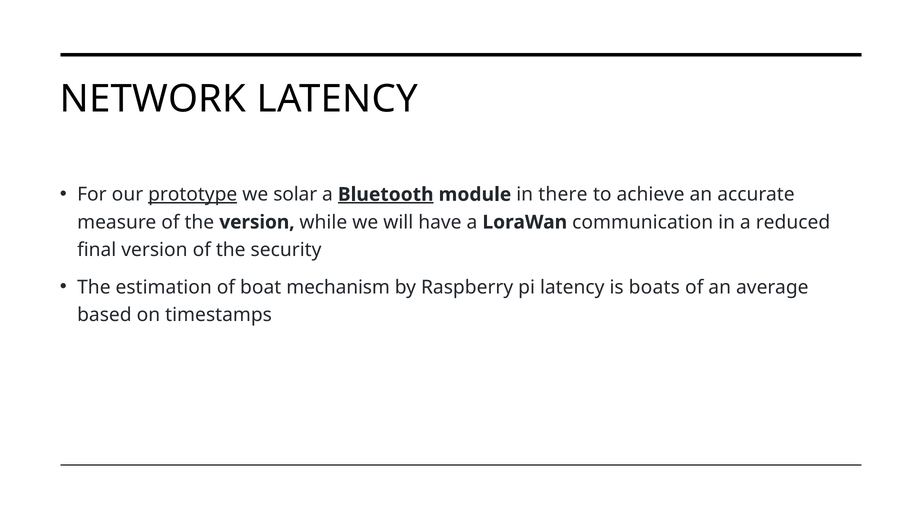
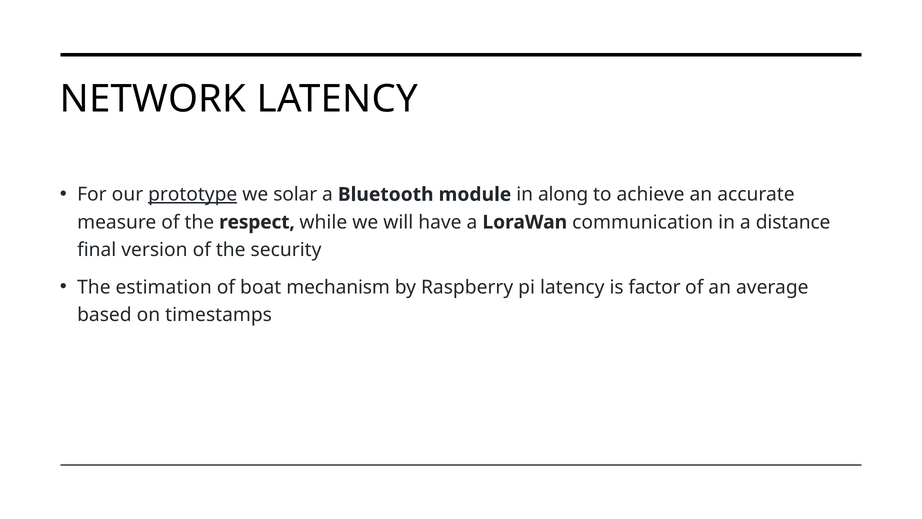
Bluetooth underline: present -> none
there: there -> along
the version: version -> respect
reduced: reduced -> distance
boats: boats -> factor
